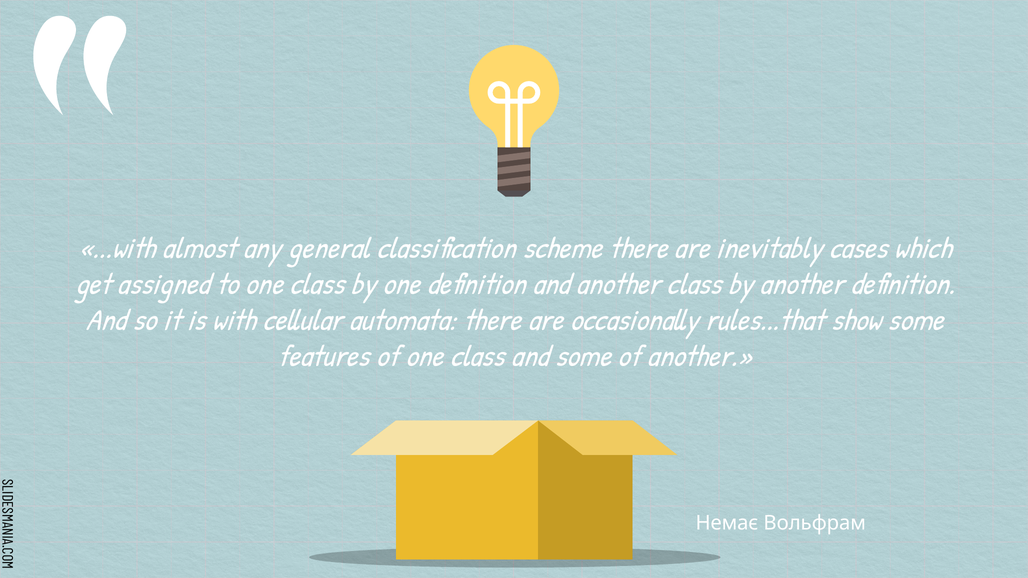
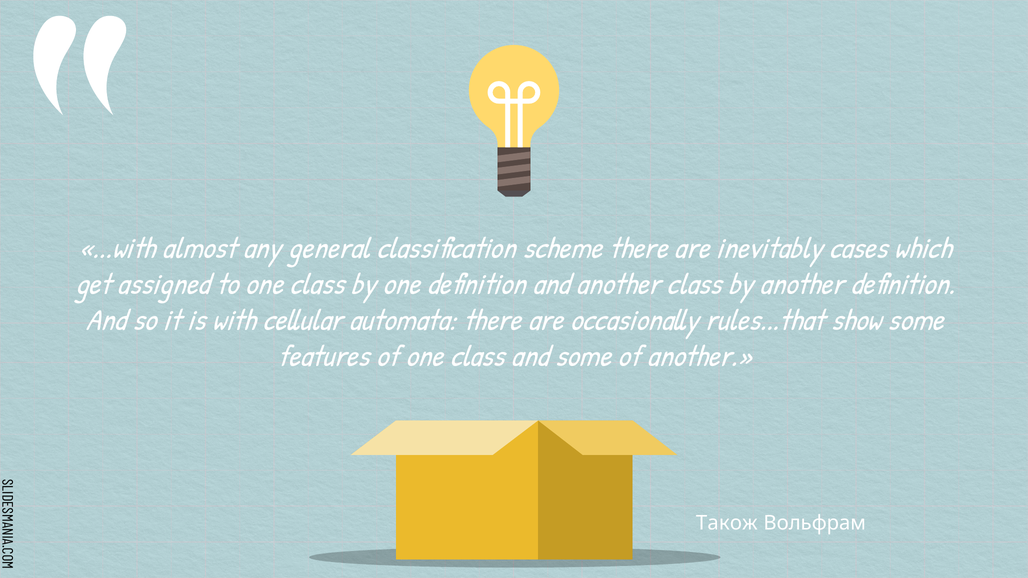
Немає: Немає -> Також
